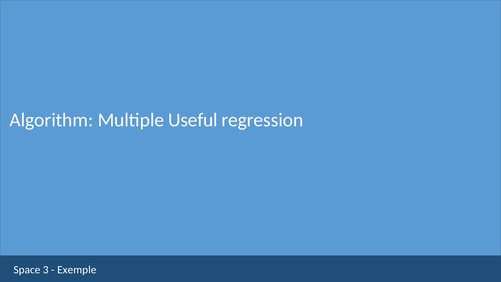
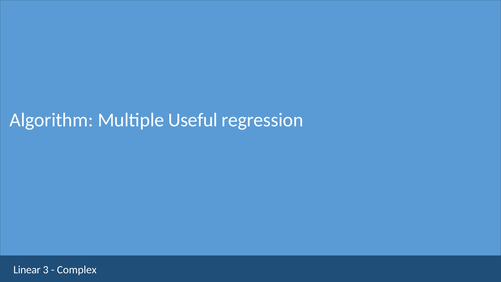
Space: Space -> Linear
Exemple: Exemple -> Complex
